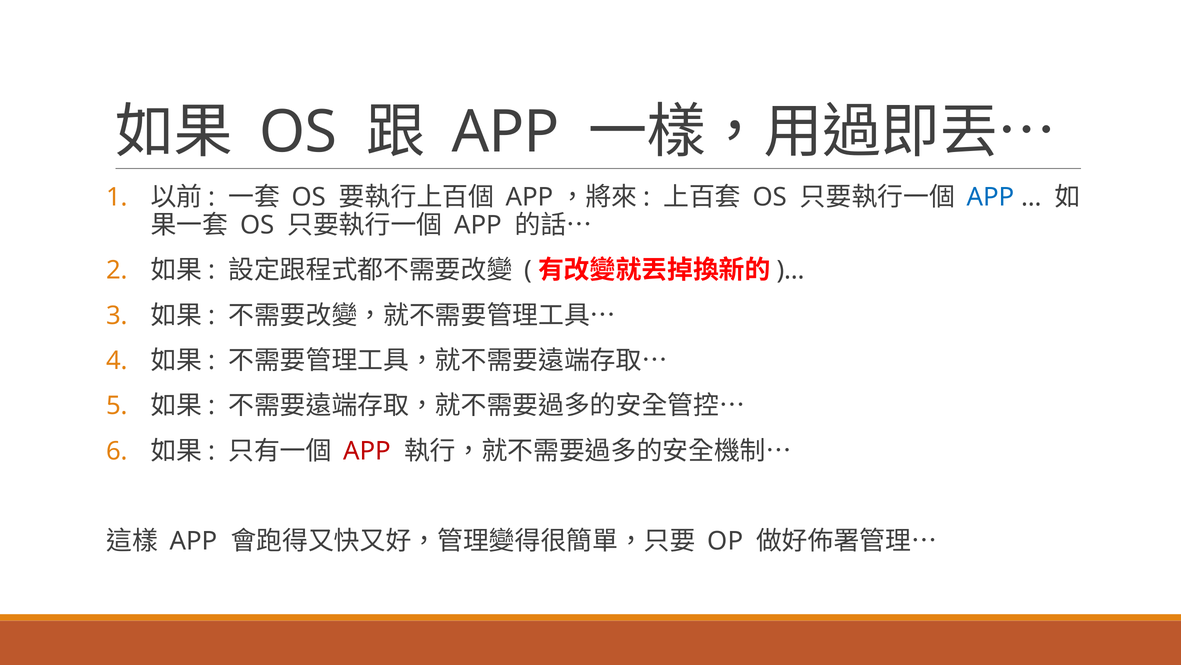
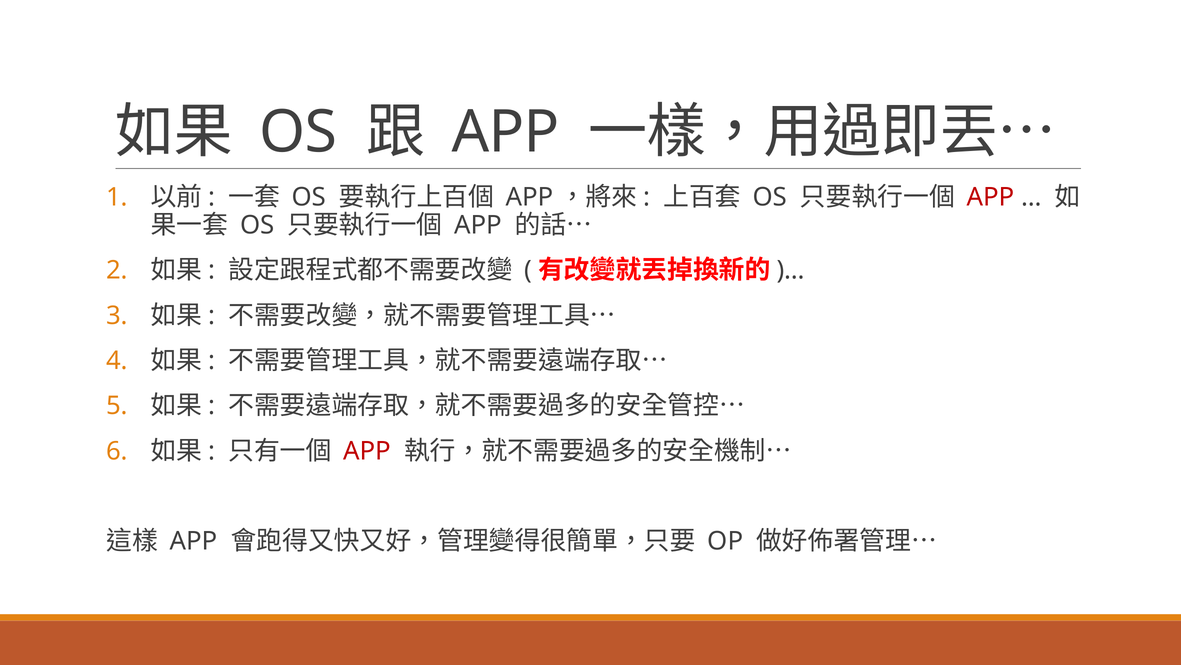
APP at (991, 197) colour: blue -> red
